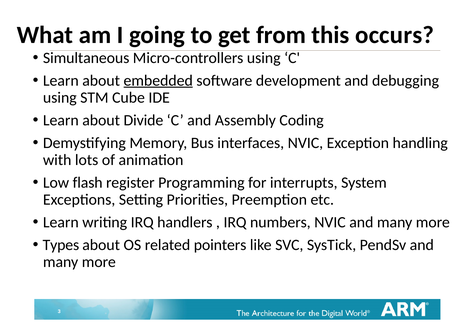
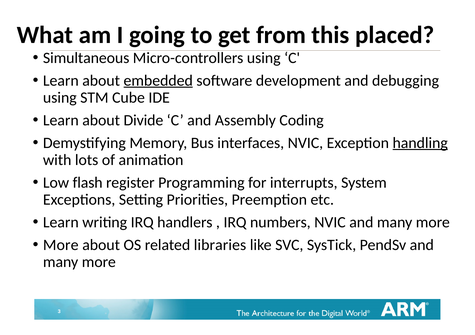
occurs: occurs -> placed
handling underline: none -> present
Types at (61, 245): Types -> More
pointers: pointers -> libraries
